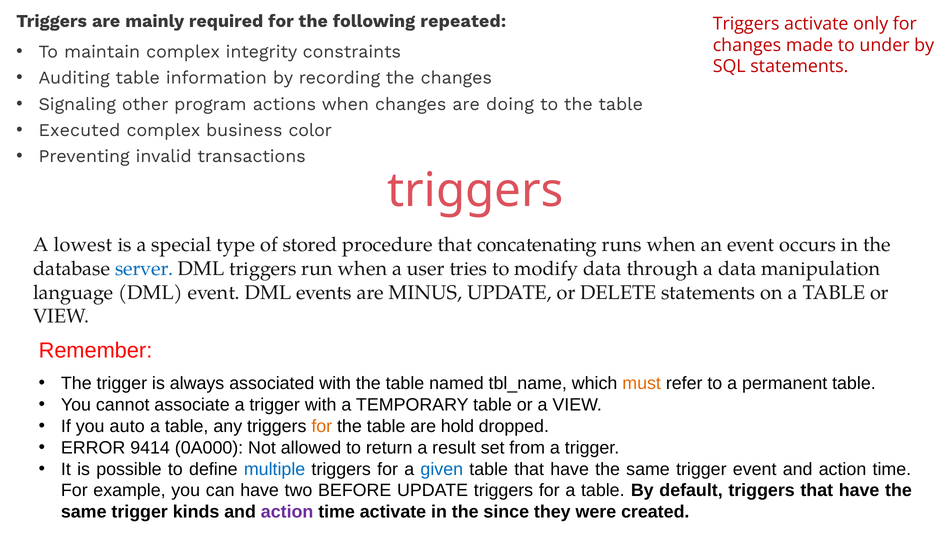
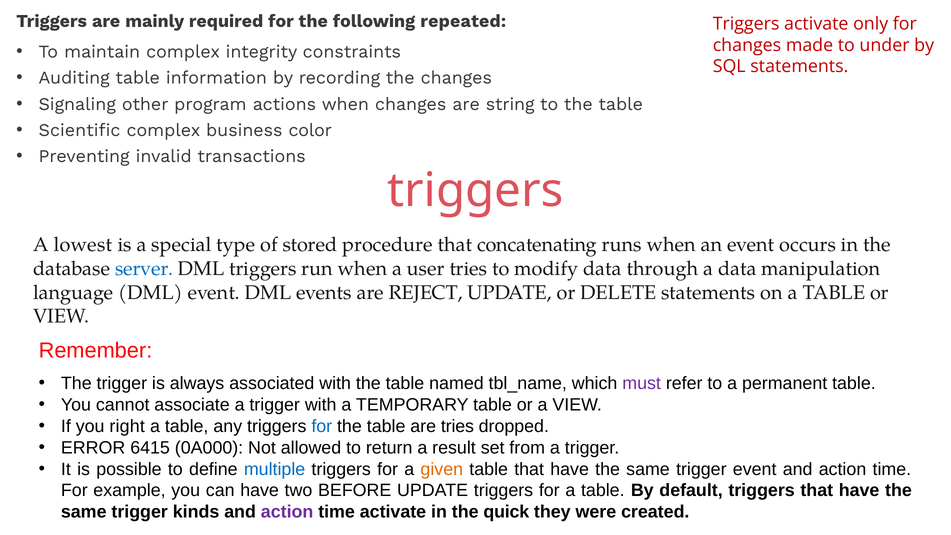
doing: doing -> string
Executed: Executed -> Scientific
MINUS: MINUS -> REJECT
must colour: orange -> purple
auto: auto -> right
for at (322, 426) colour: orange -> blue
are hold: hold -> tries
9414: 9414 -> 6415
given colour: blue -> orange
since: since -> quick
